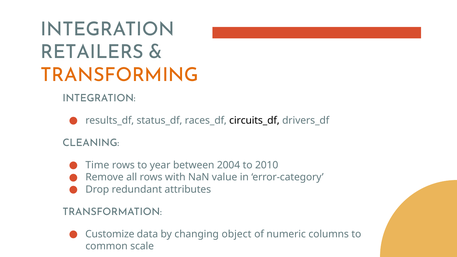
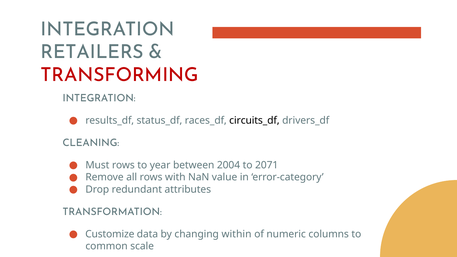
TRANSFORMING colour: orange -> red
Time: Time -> Must
2010: 2010 -> 2071
object: object -> within
